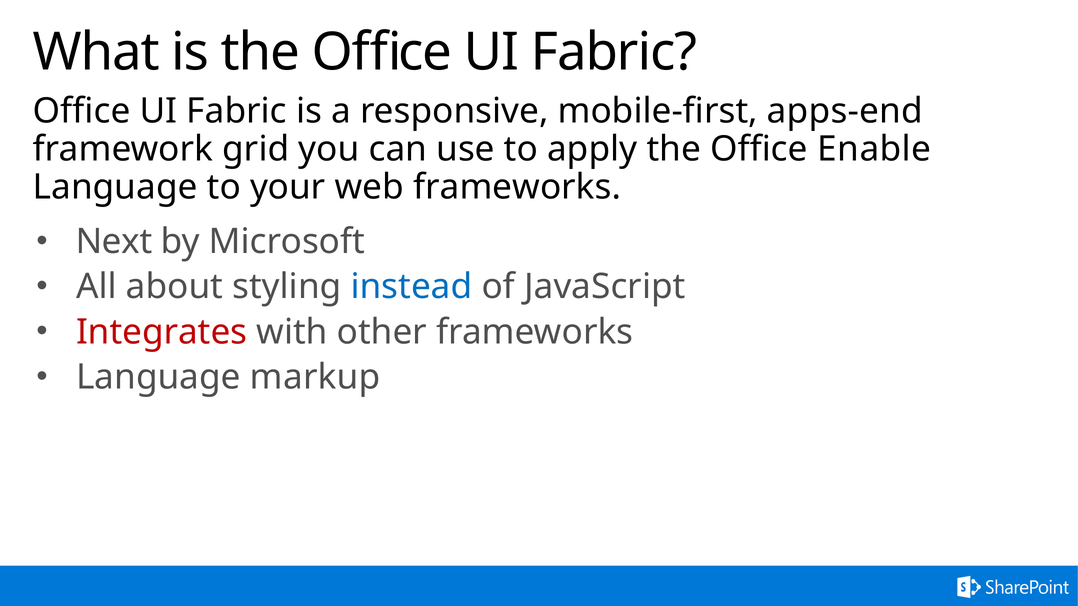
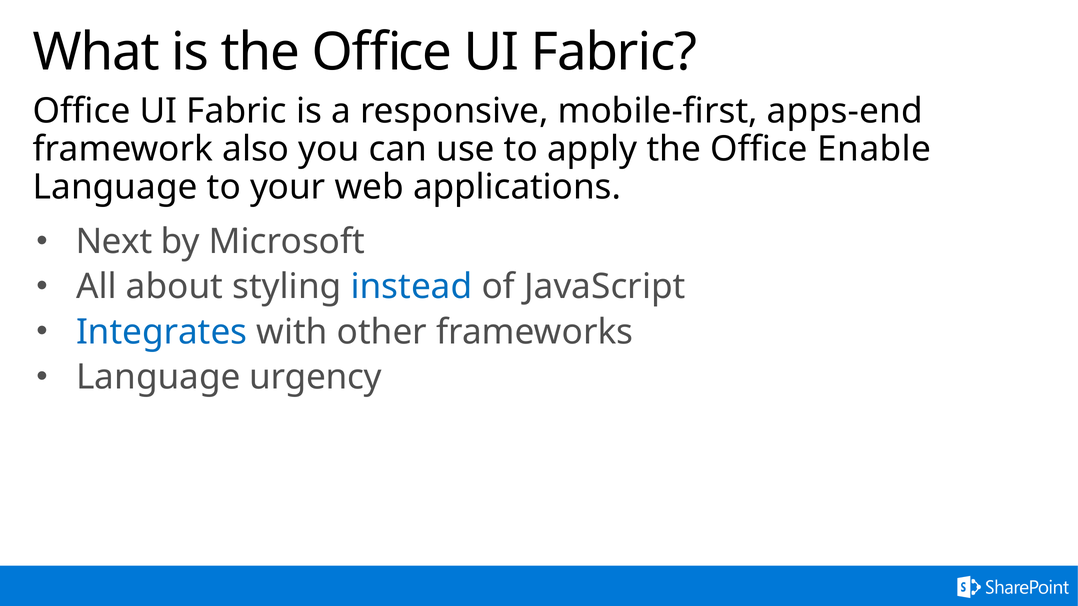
grid: grid -> also
web frameworks: frameworks -> applications
Integrates colour: red -> blue
markup: markup -> urgency
